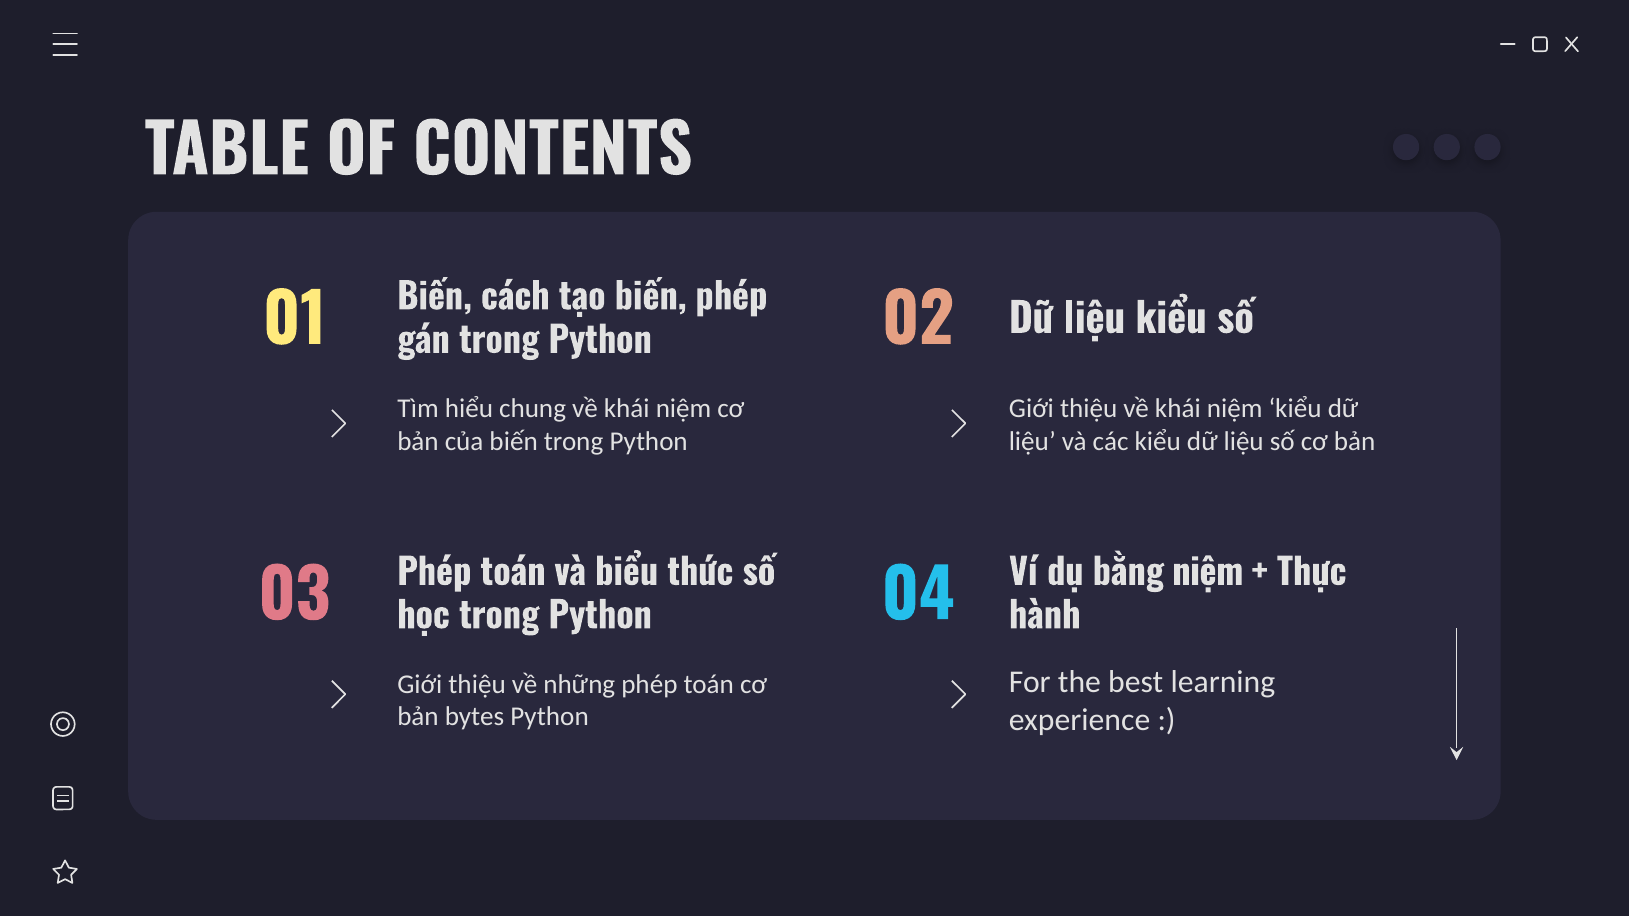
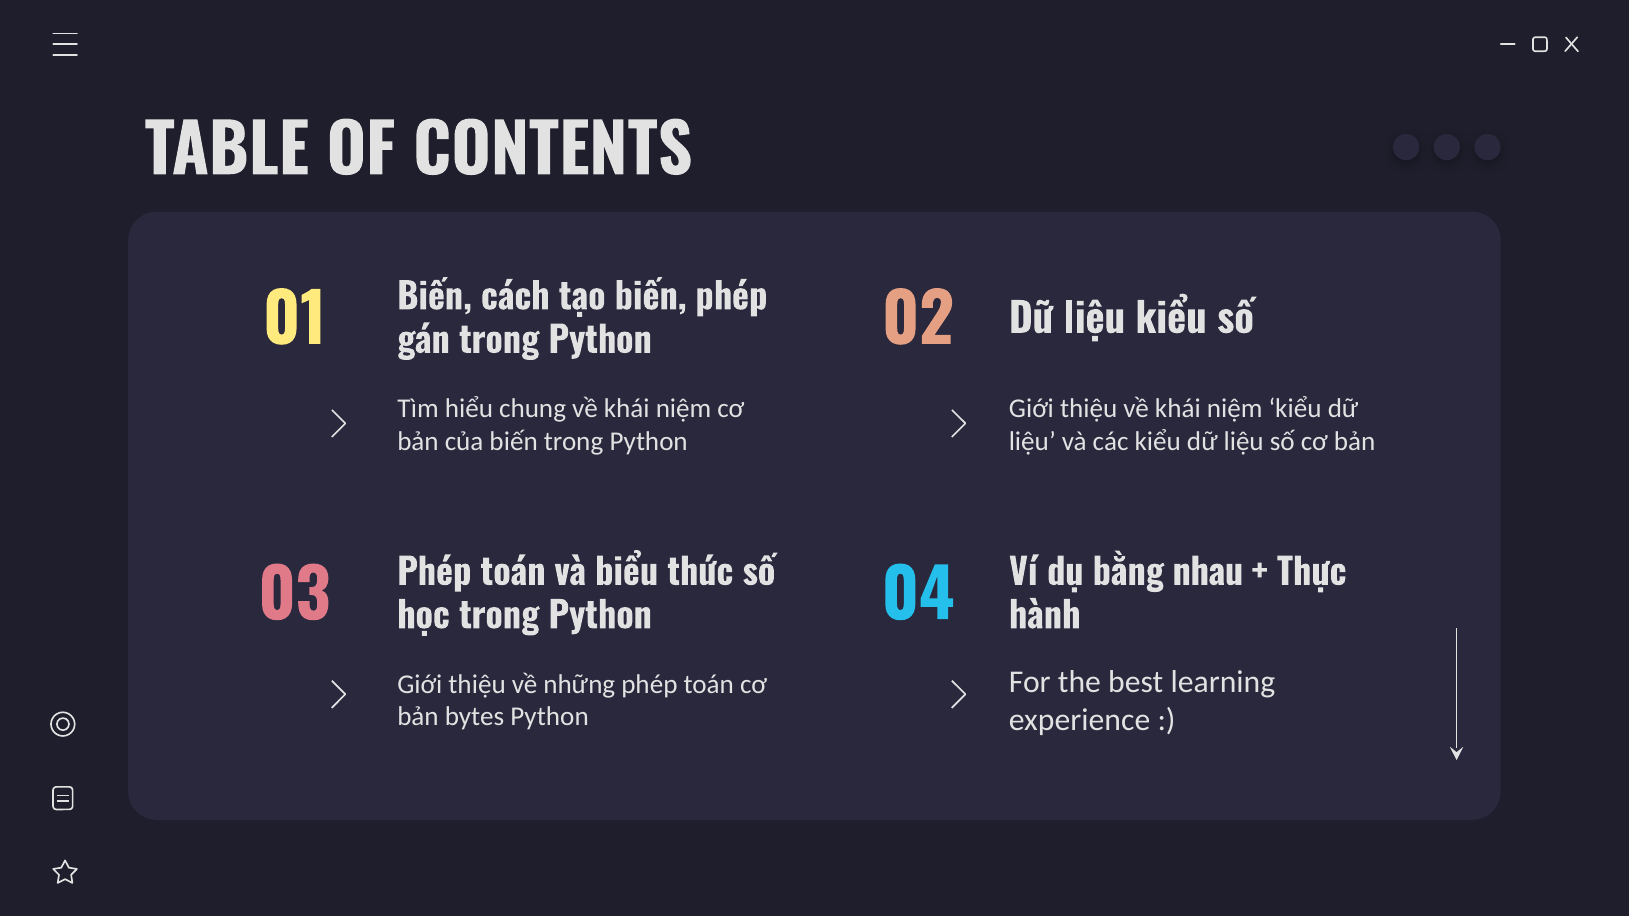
bằng niệm: niệm -> nhau
